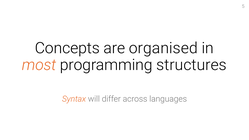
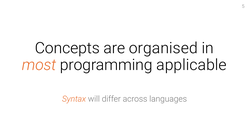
structures: structures -> applicable
